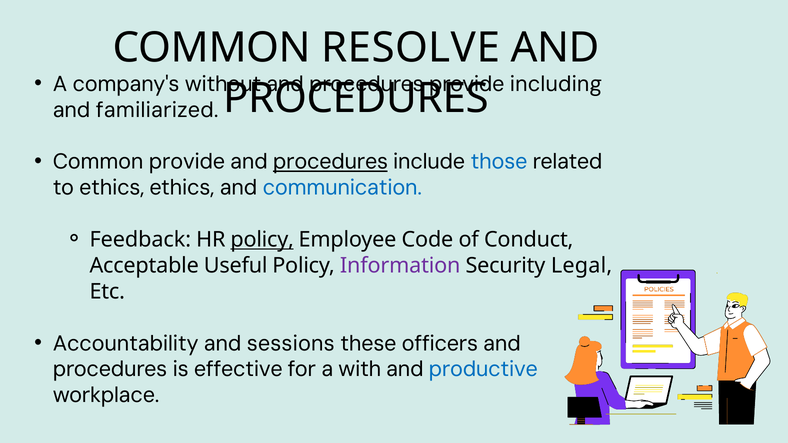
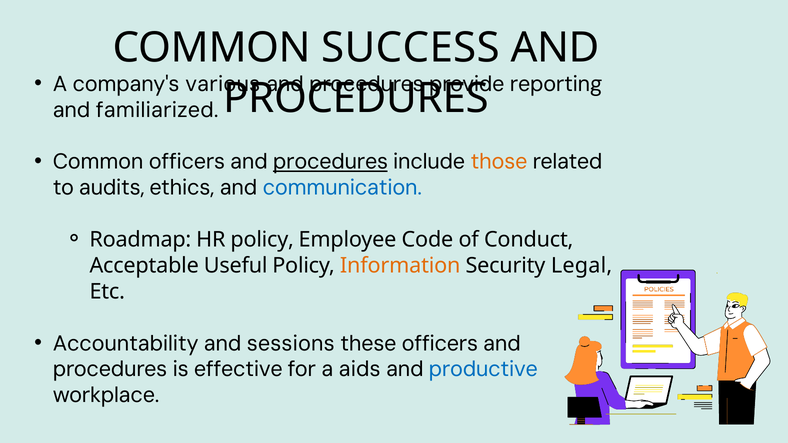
RESOLVE: RESOLVE -> SUCCESS
without: without -> various
including: including -> reporting
Common provide: provide -> officers
those colour: blue -> orange
to ethics: ethics -> audits
Feedback: Feedback -> Roadmap
policy at (262, 240) underline: present -> none
Information colour: purple -> orange
with: with -> aids
